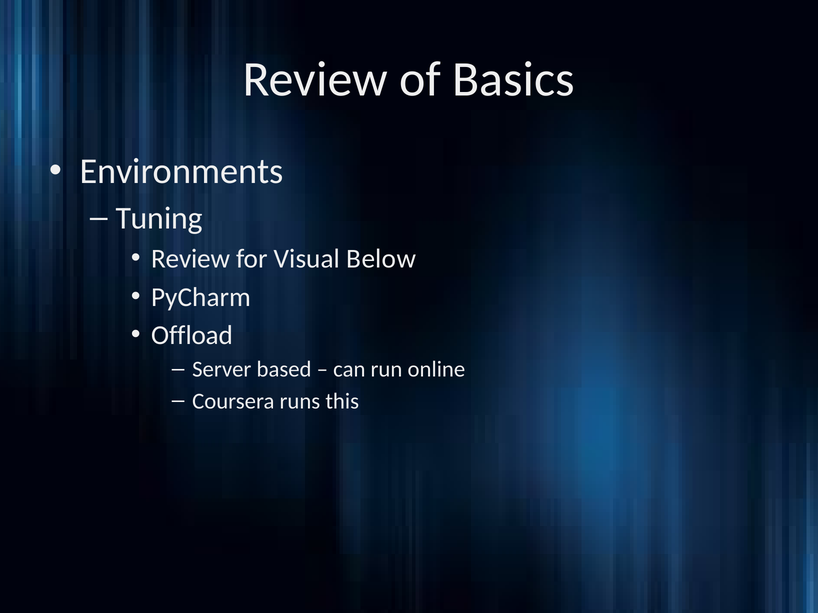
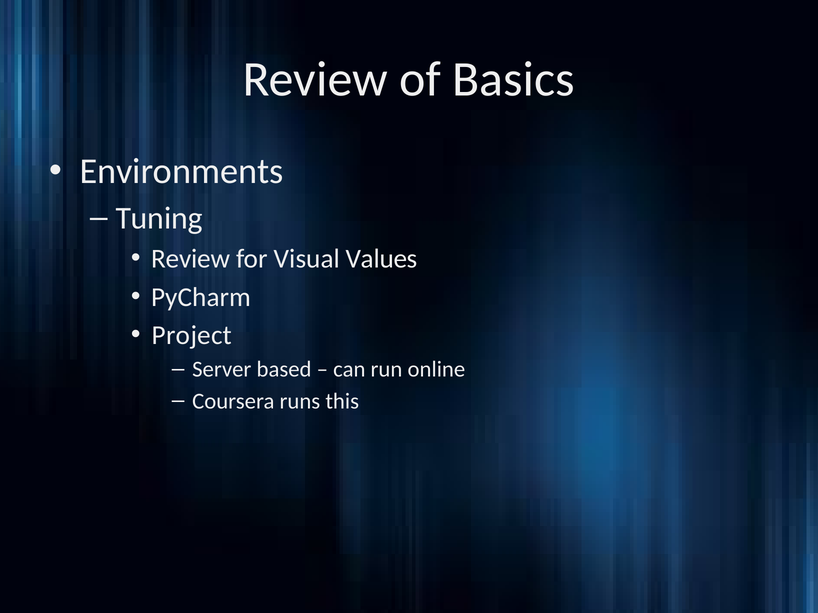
Below: Below -> Values
Offload: Offload -> Project
